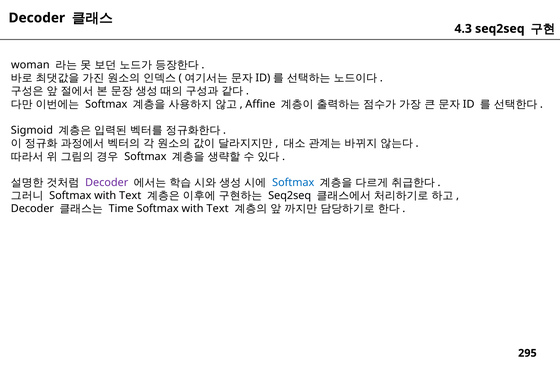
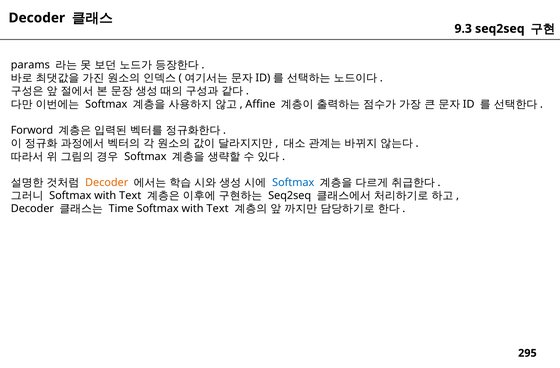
4.3: 4.3 -> 9.3
woman: woman -> params
Sigmoid: Sigmoid -> Forword
Decoder at (107, 182) colour: purple -> orange
